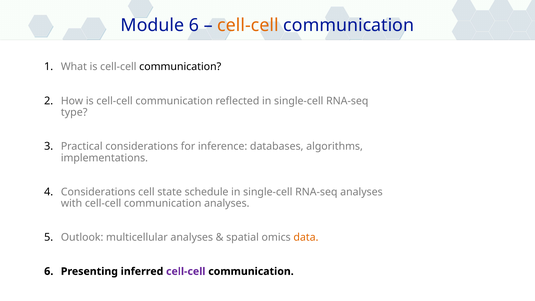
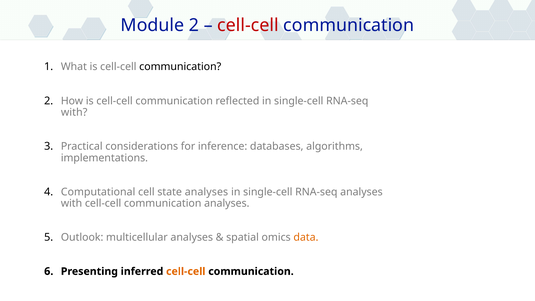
Module 6: 6 -> 2
cell-cell at (248, 25) colour: orange -> red
type at (74, 112): type -> with
4 Considerations: Considerations -> Computational
state schedule: schedule -> analyses
cell-cell at (186, 271) colour: purple -> orange
